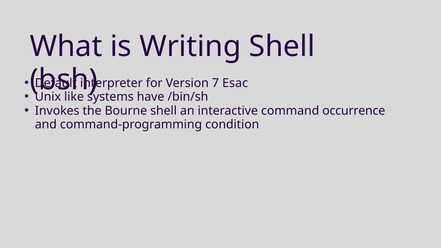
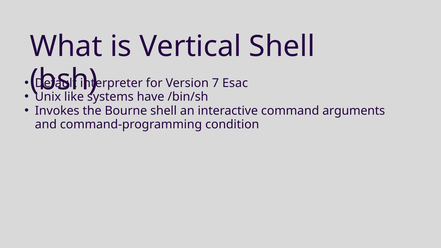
Writing: Writing -> Vertical
occurrence: occurrence -> arguments
